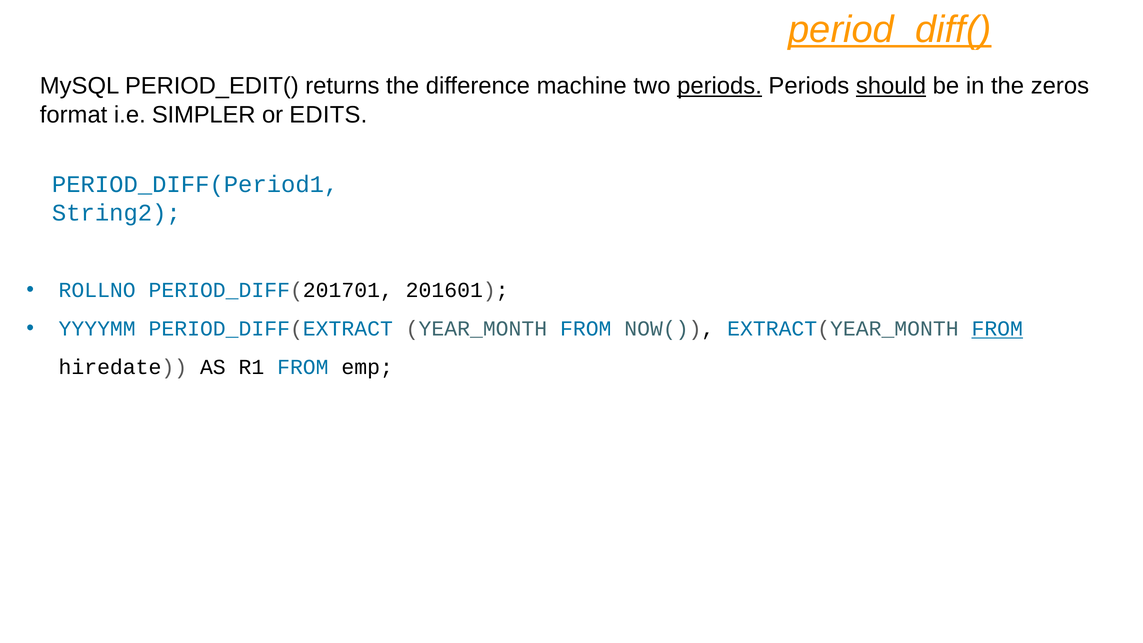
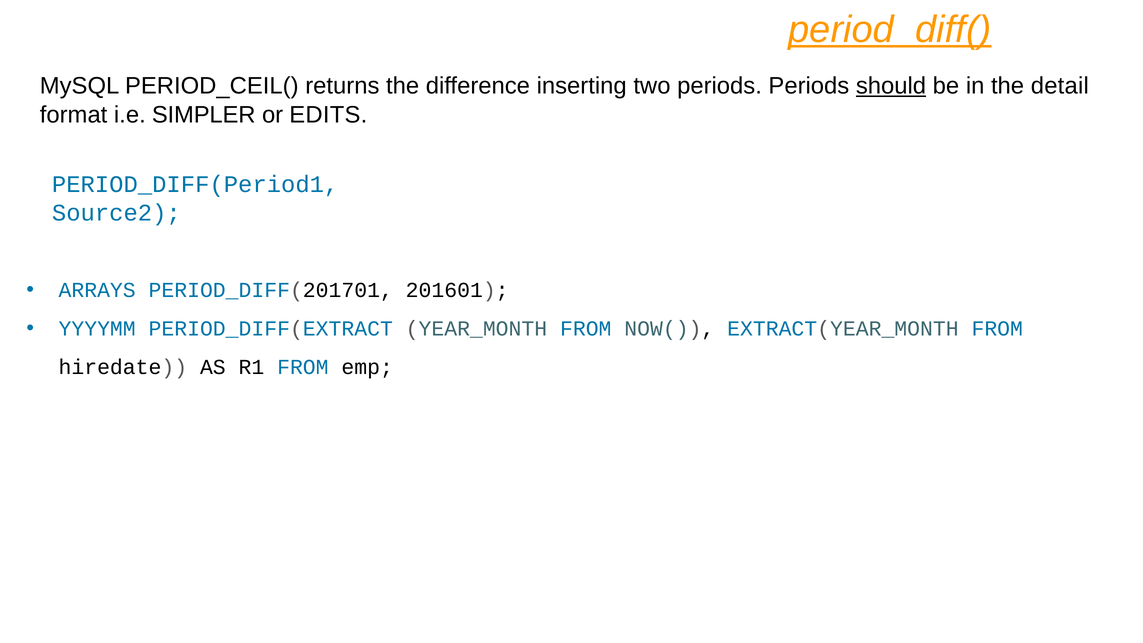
PERIOD_EDIT(: PERIOD_EDIT( -> PERIOD_CEIL(
machine: machine -> inserting
periods at (720, 86) underline: present -> none
zeros: zeros -> detail
String2: String2 -> Source2
ROLLNO: ROLLNO -> ARRAYS
FROM at (997, 329) underline: present -> none
